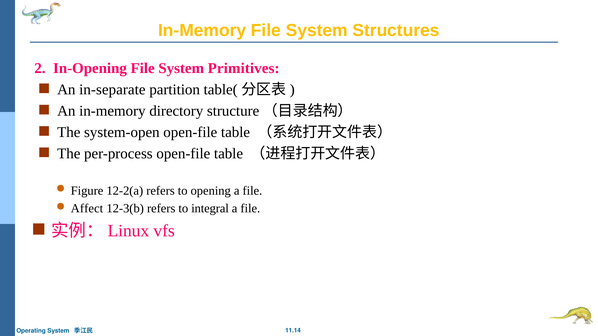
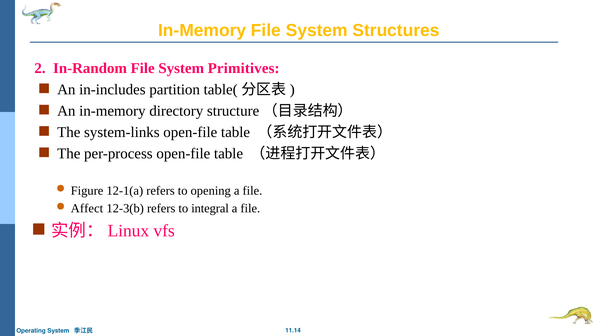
In-Opening: In-Opening -> In-Random
in-separate: in-separate -> in-includes
system-open: system-open -> system-links
12-2(a: 12-2(a -> 12-1(a
